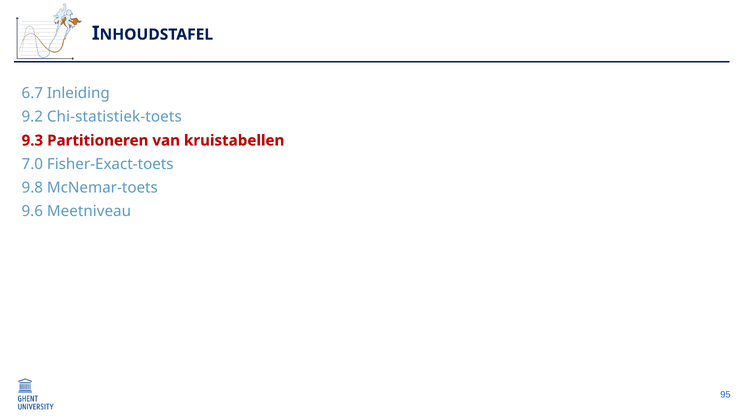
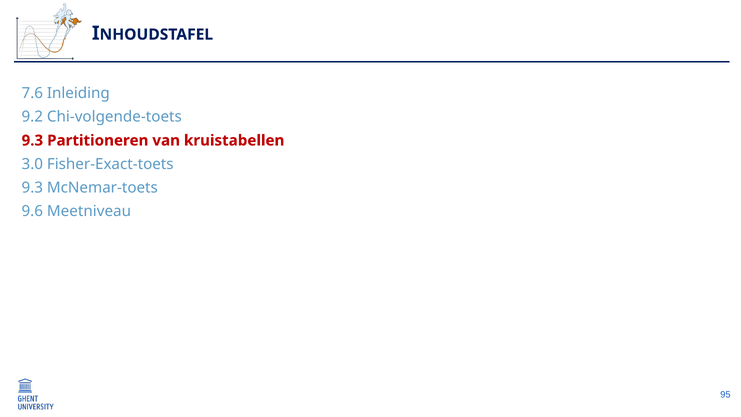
6.7: 6.7 -> 7.6
Chi-statistiek-toets: Chi-statistiek-toets -> Chi-volgende-toets
7.0: 7.0 -> 3.0
9.8 at (32, 187): 9.8 -> 9.3
